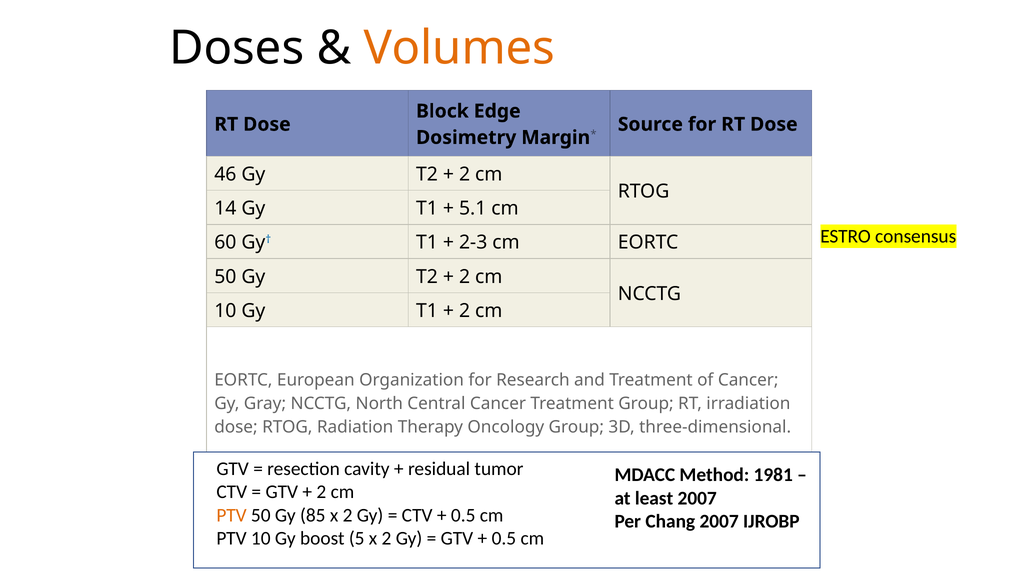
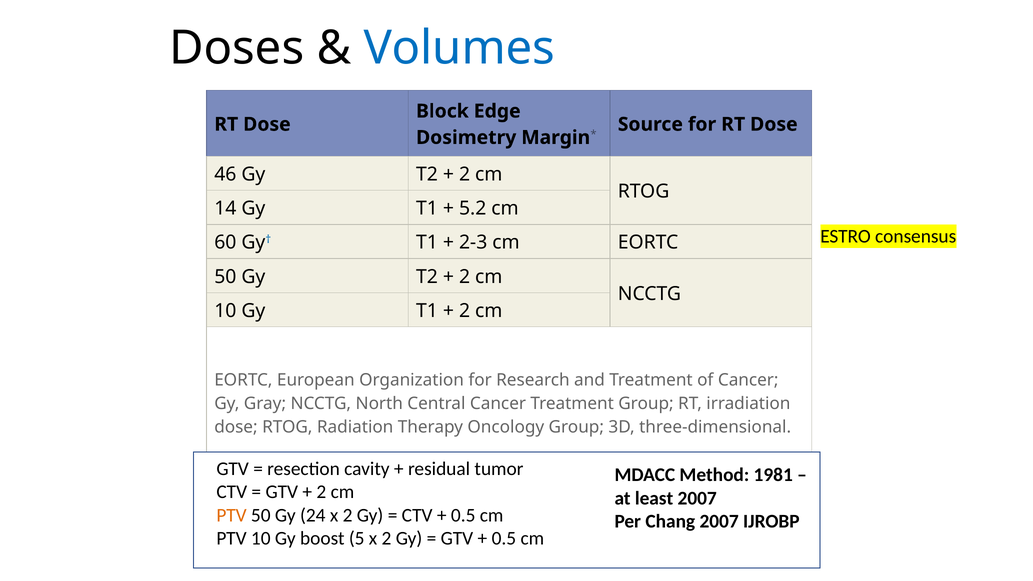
Volumes colour: orange -> blue
5.1: 5.1 -> 5.2
85: 85 -> 24
